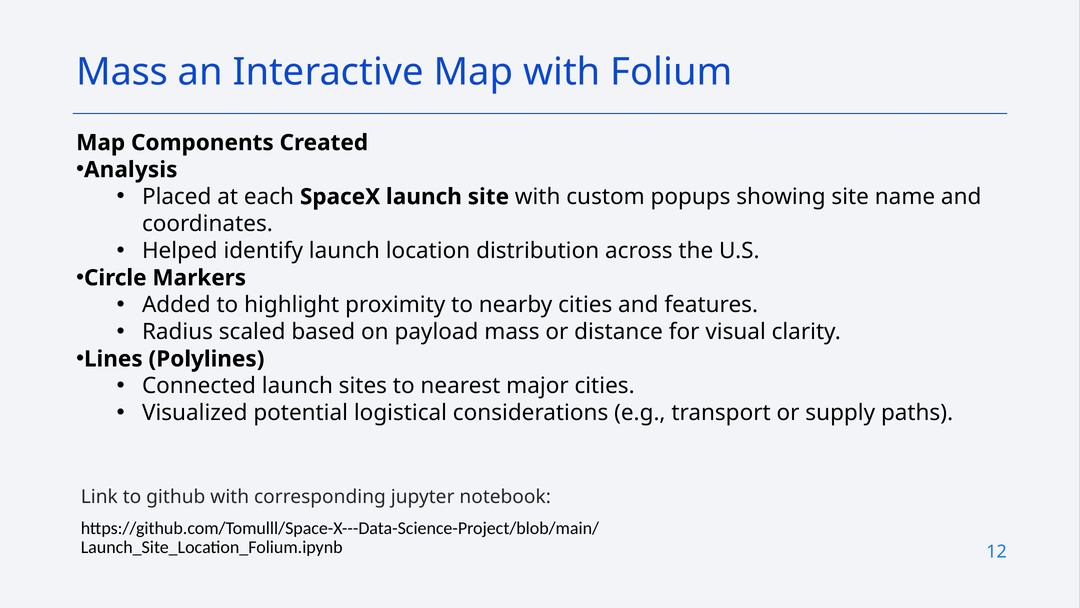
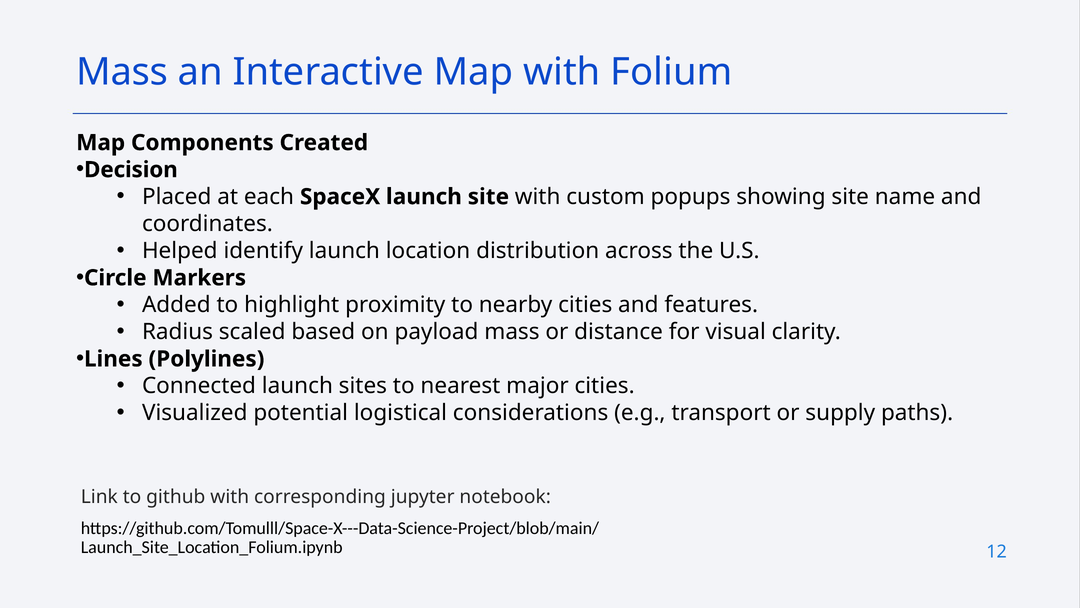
Analysis: Analysis -> Decision
